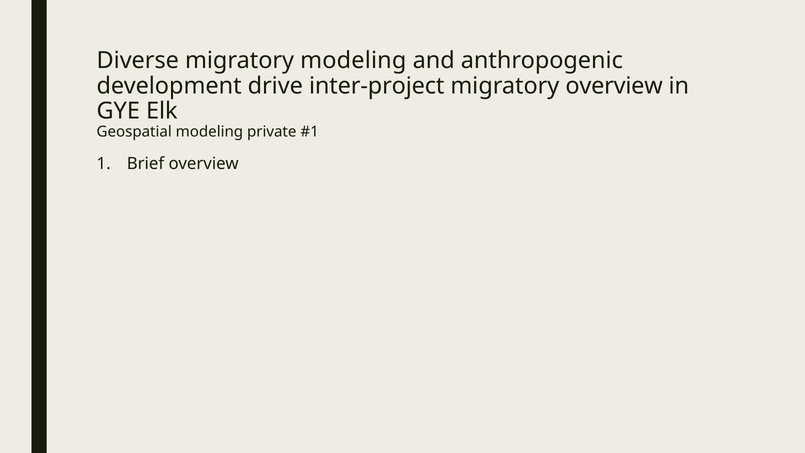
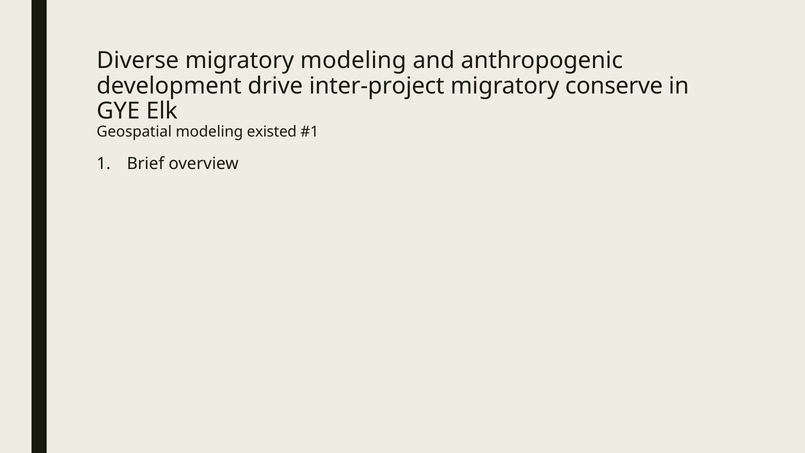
migratory overview: overview -> conserve
private: private -> existed
